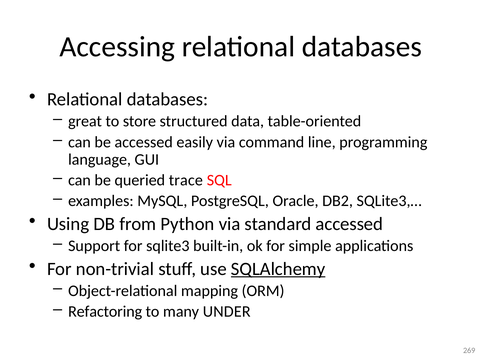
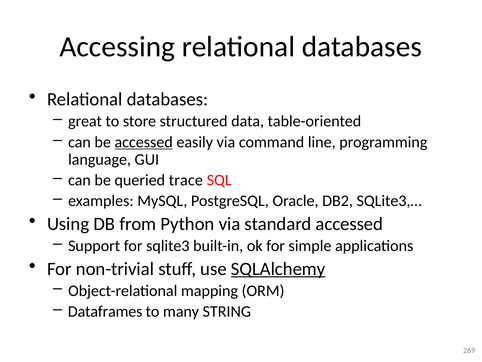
accessed at (144, 142) underline: none -> present
Refactoring: Refactoring -> Dataframes
UNDER: UNDER -> STRING
